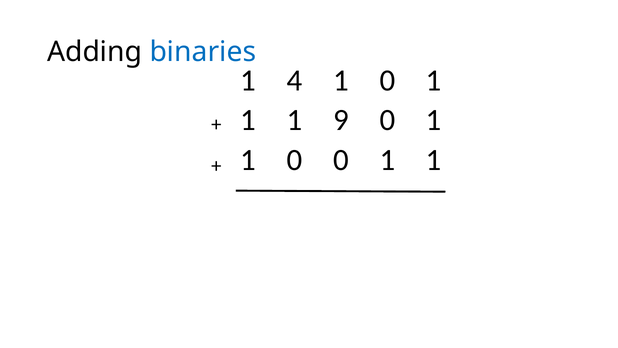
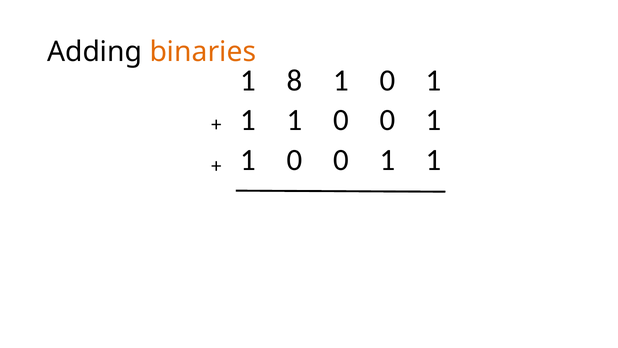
binaries colour: blue -> orange
4: 4 -> 8
9 at (341, 120): 9 -> 0
